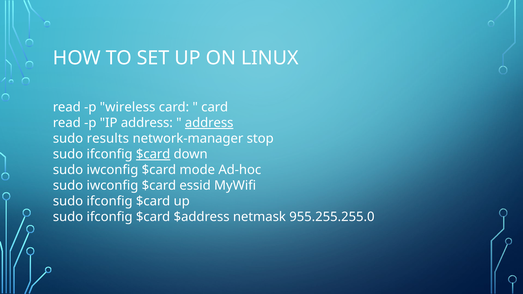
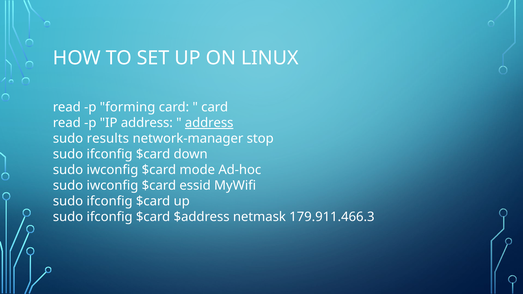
wireless: wireless -> forming
$card at (153, 154) underline: present -> none
955.255.255.0: 955.255.255.0 -> 179.911.466.3
